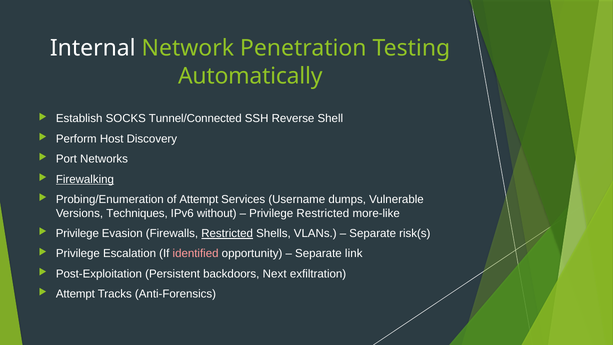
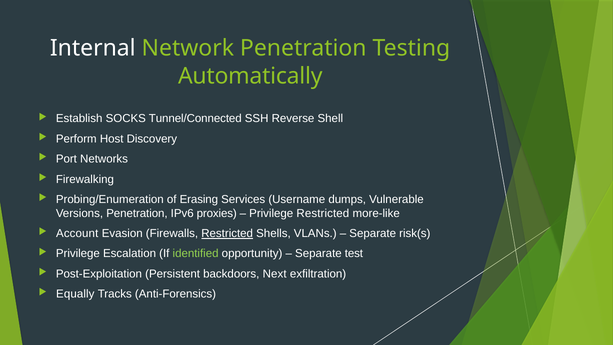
Firewalking underline: present -> none
of Attempt: Attempt -> Erasing
Versions Techniques: Techniques -> Penetration
without: without -> proxies
Privilege at (77, 233): Privilege -> Account
identified colour: pink -> light green
link: link -> test
Attempt at (75, 294): Attempt -> Equally
